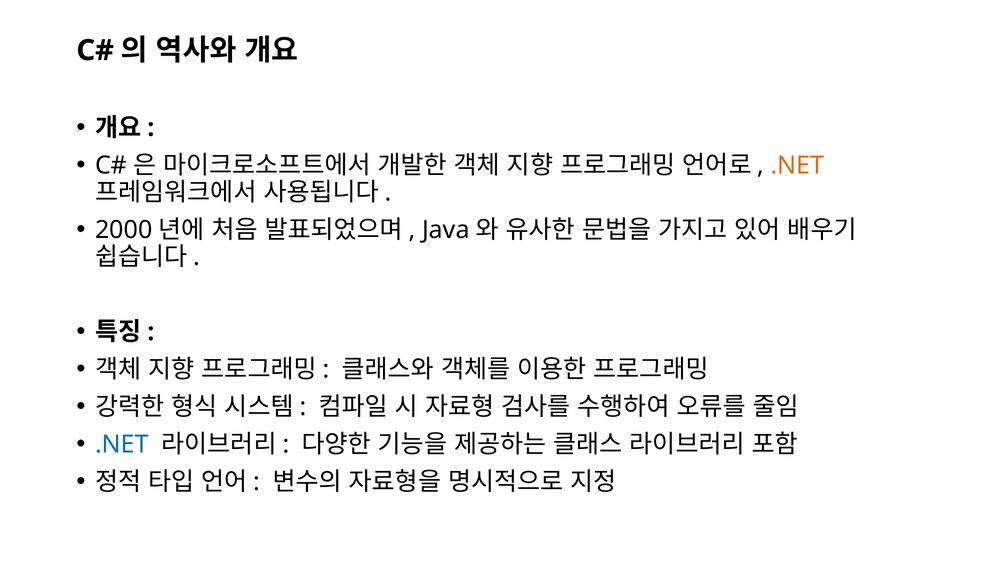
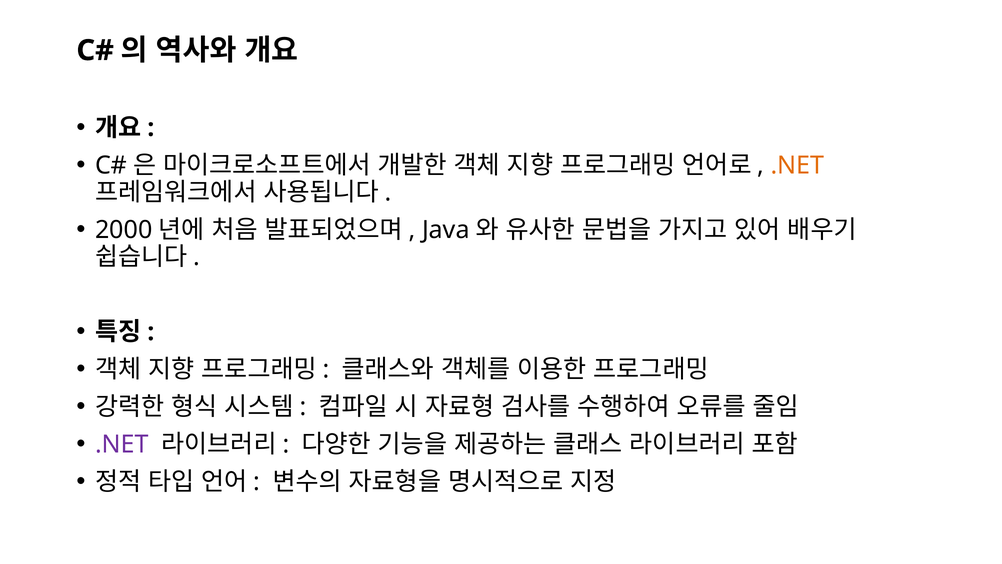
.NET at (122, 444) colour: blue -> purple
